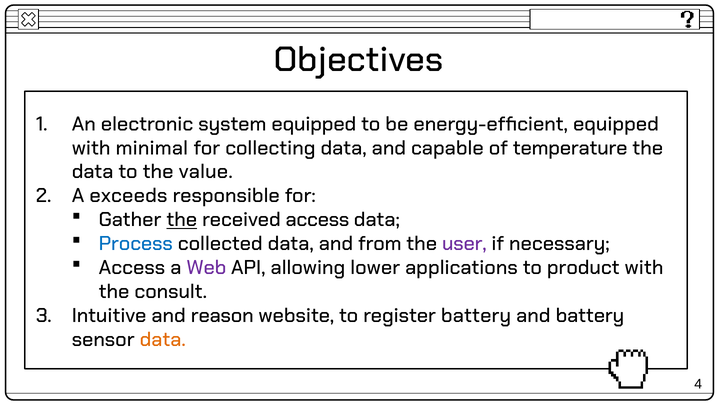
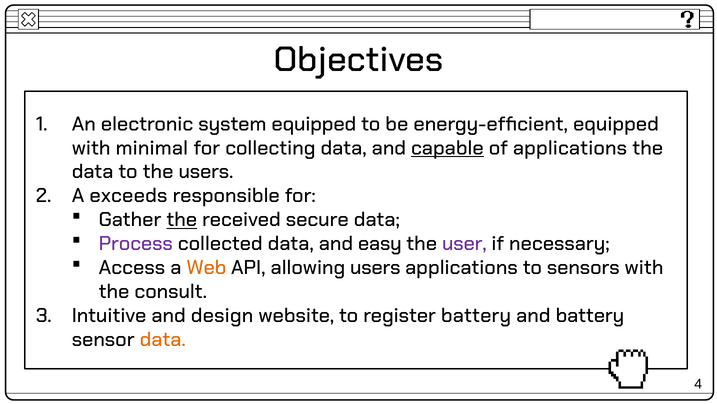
capable underline: none -> present
of temperature: temperature -> applications
the value: value -> users
received access: access -> secure
Process colour: blue -> purple
from: from -> easy
Web colour: purple -> orange
allowing lower: lower -> users
product: product -> sensors
reason: reason -> design
